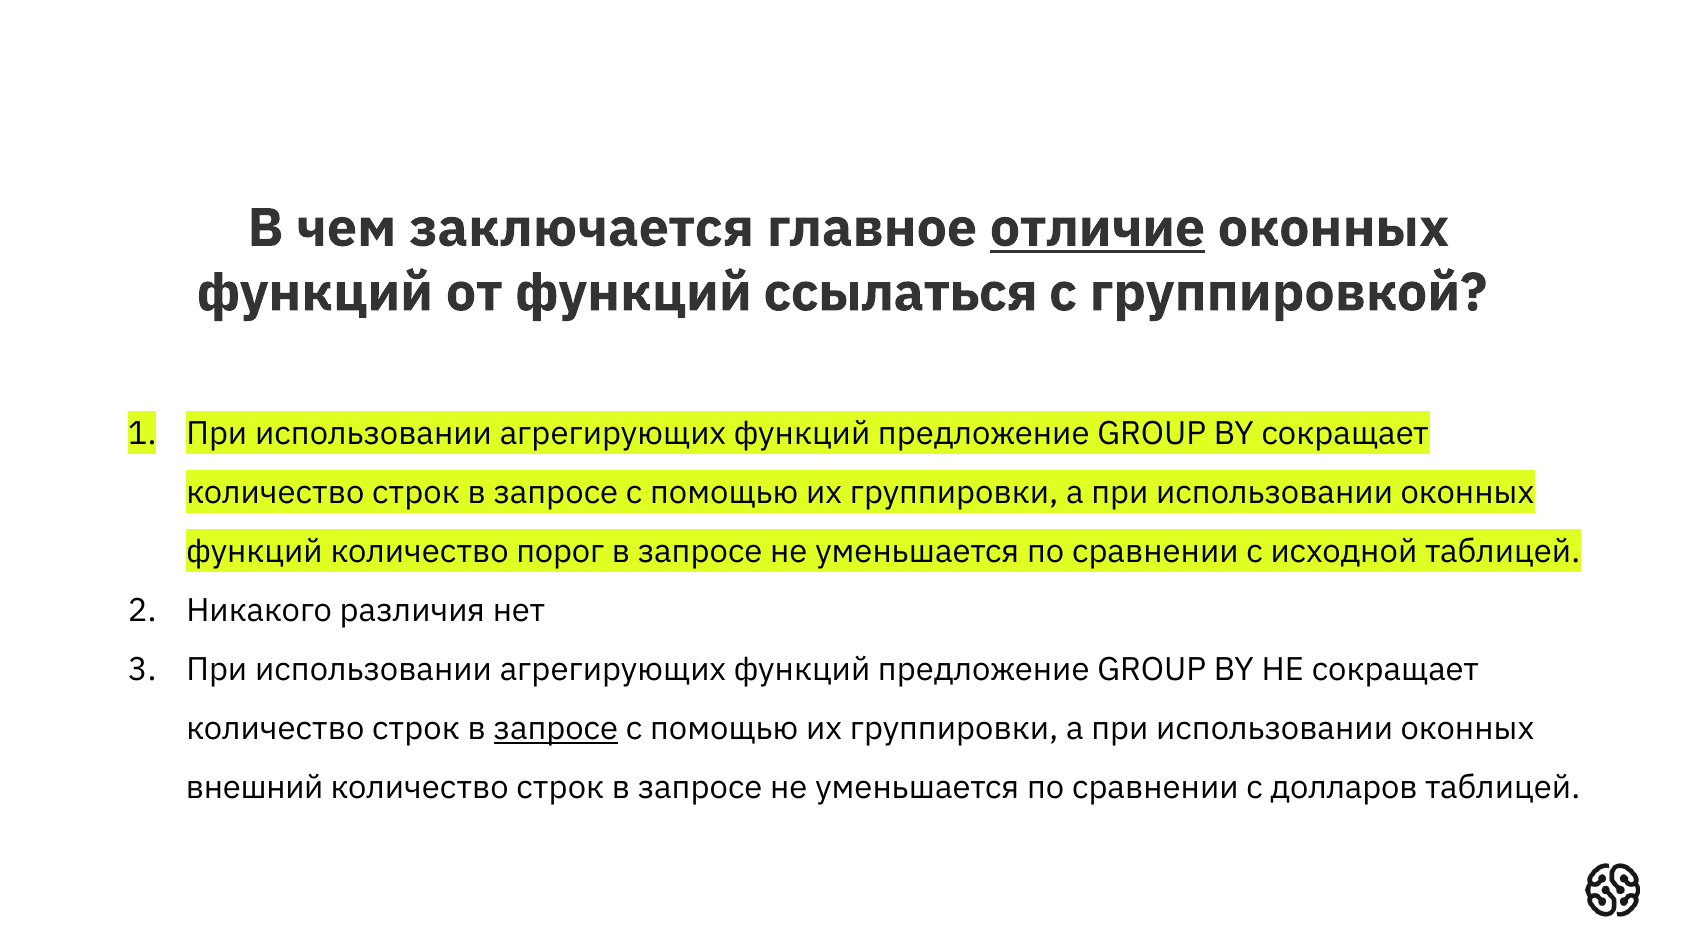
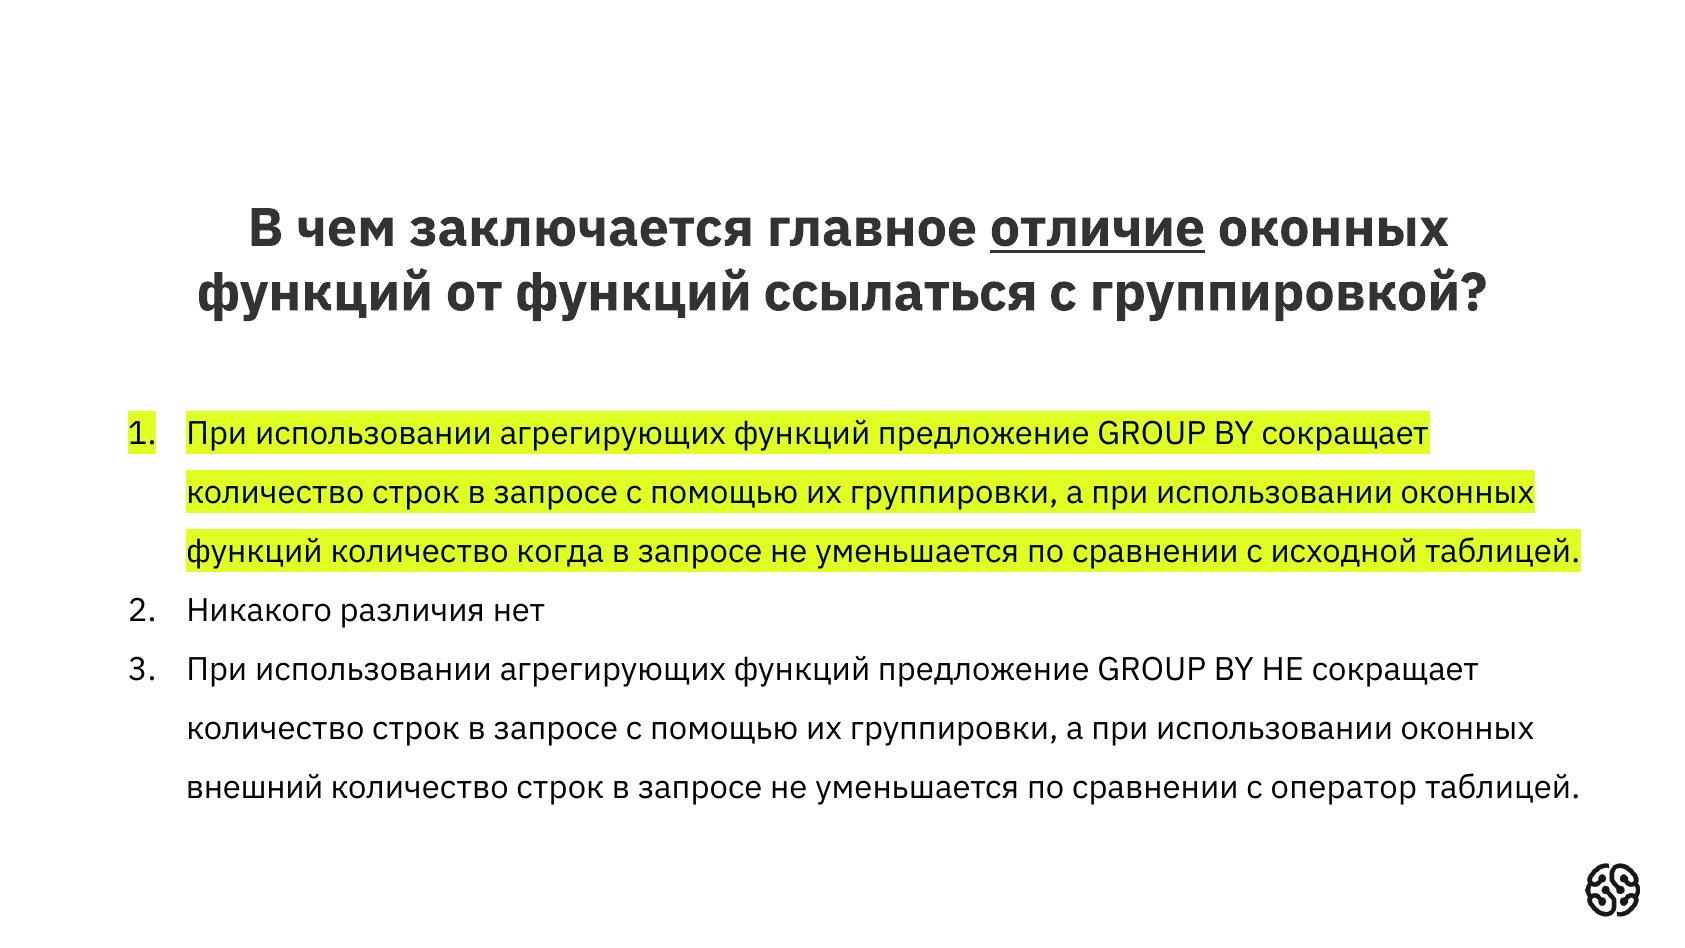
порог: порог -> когда
запросе at (556, 728) underline: present -> none
долларов: долларов -> оператор
